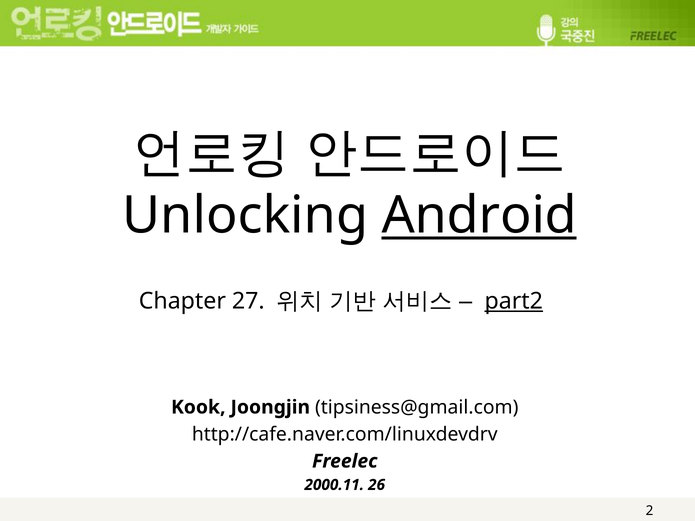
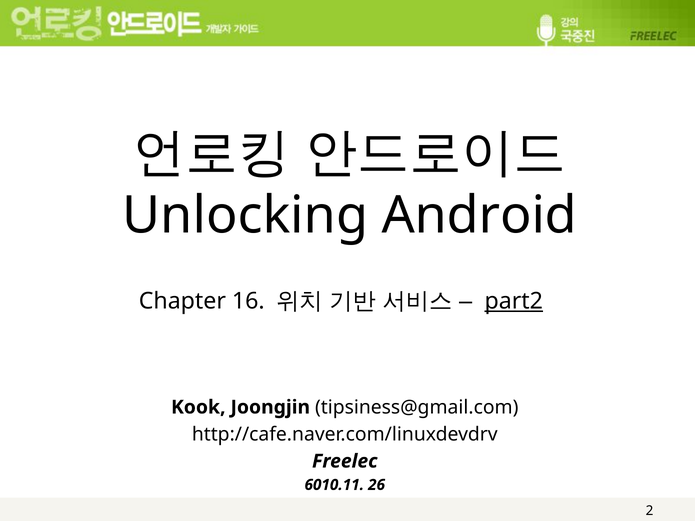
Android underline: present -> none
27: 27 -> 16
2000.11: 2000.11 -> 6010.11
